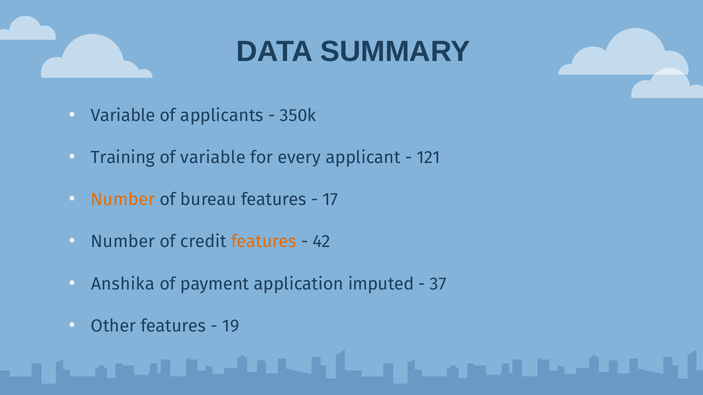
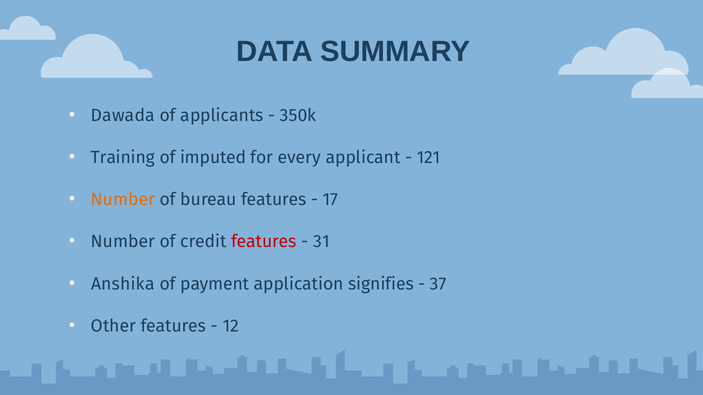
Variable at (123, 115): Variable -> Dawada
of variable: variable -> imputed
features at (264, 242) colour: orange -> red
42: 42 -> 31
imputed: imputed -> signifies
19: 19 -> 12
